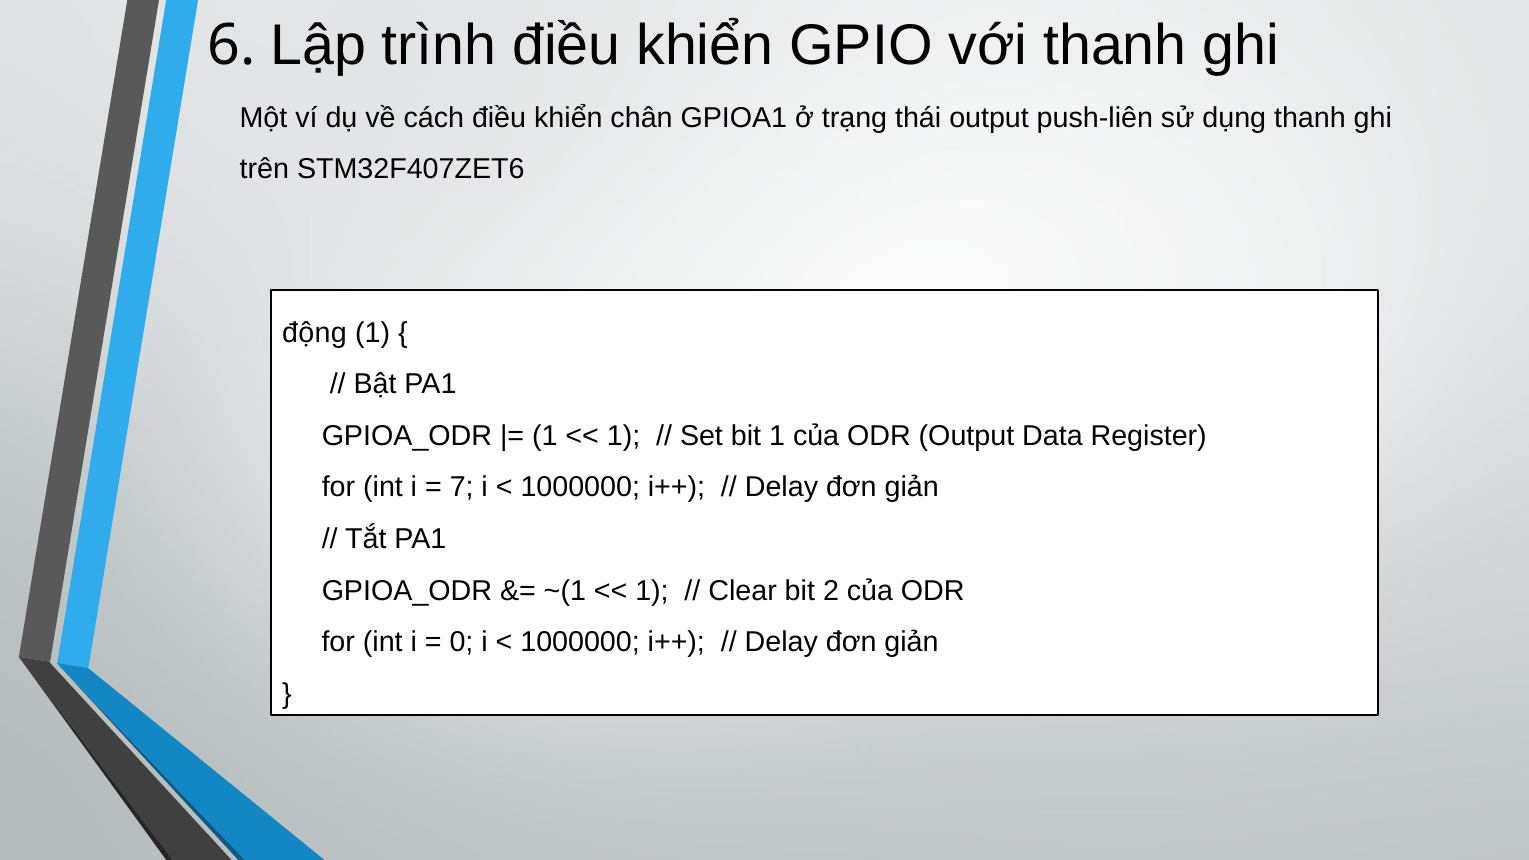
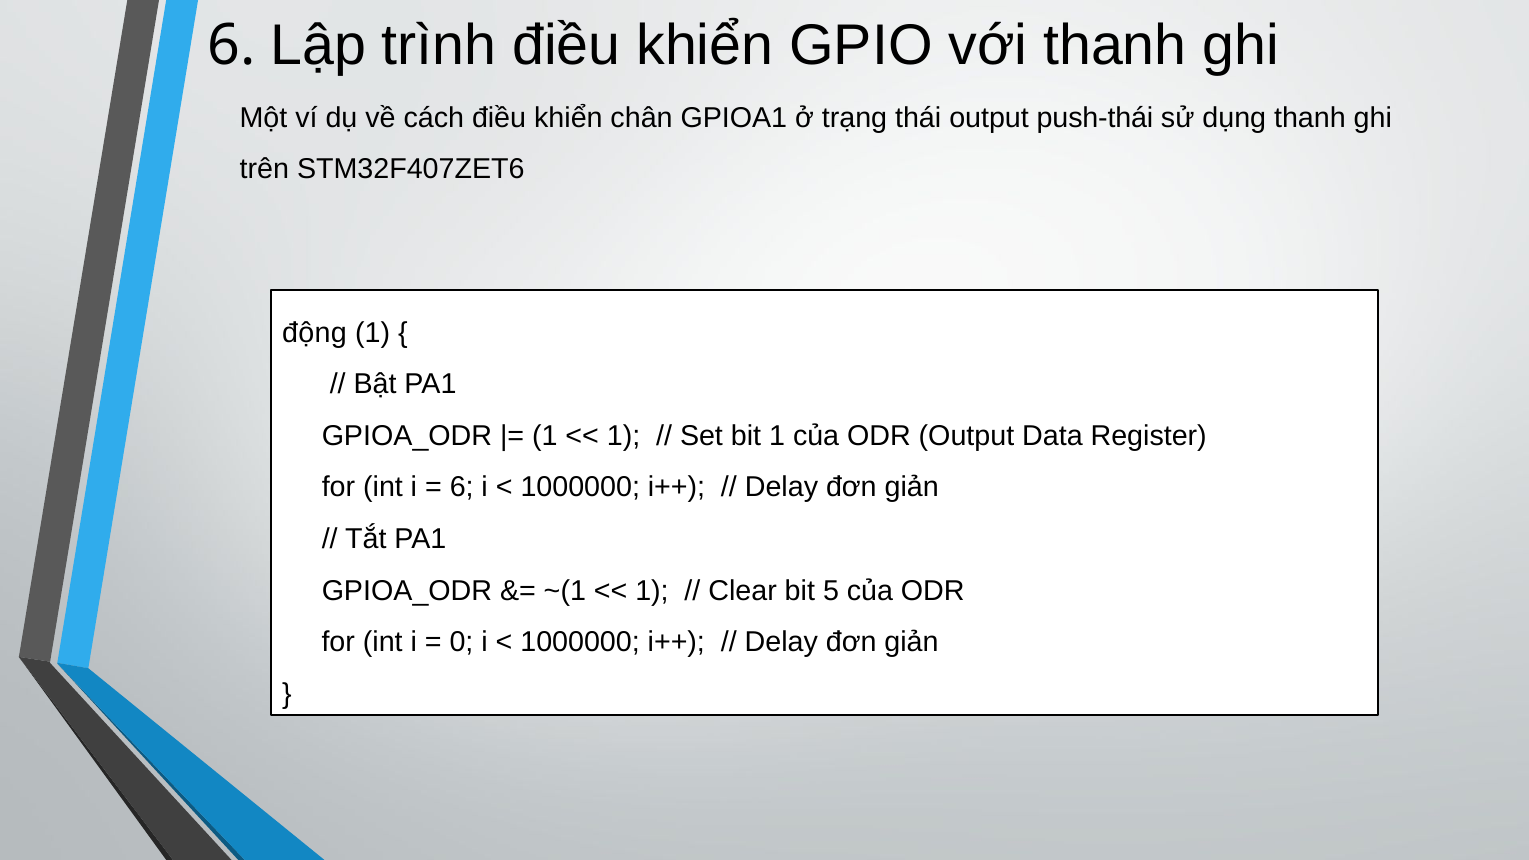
push-liên: push-liên -> push-thái
7 at (462, 487): 7 -> 6
2: 2 -> 5
